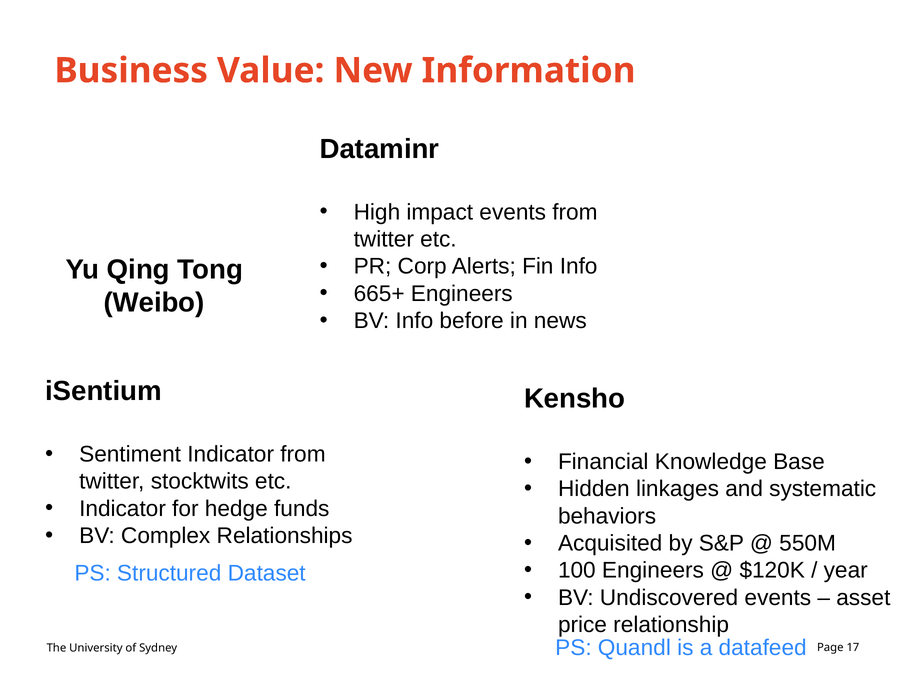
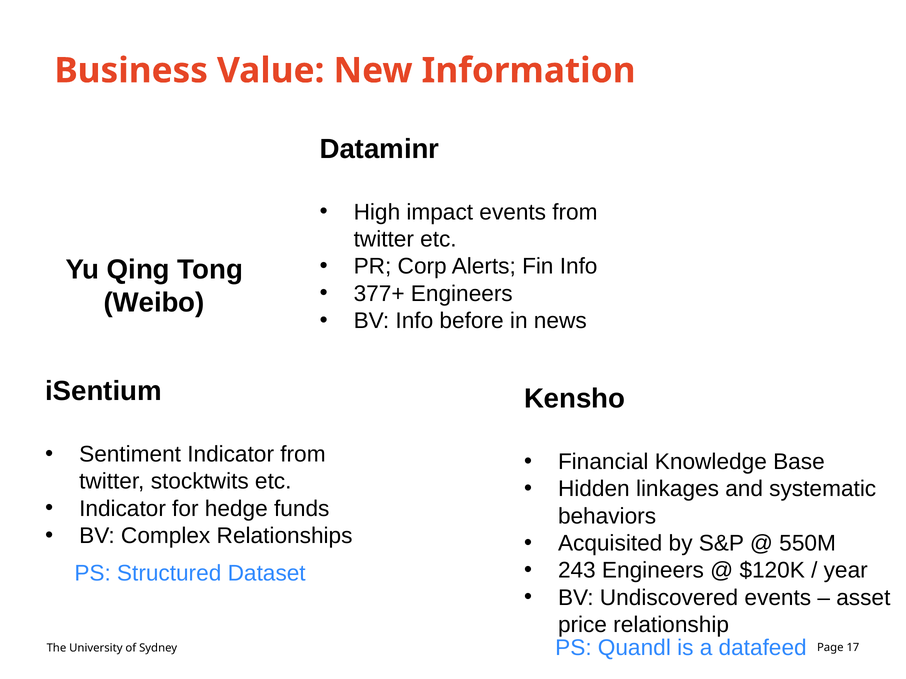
665+: 665+ -> 377+
100: 100 -> 243
